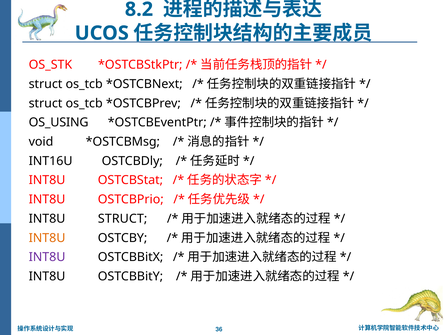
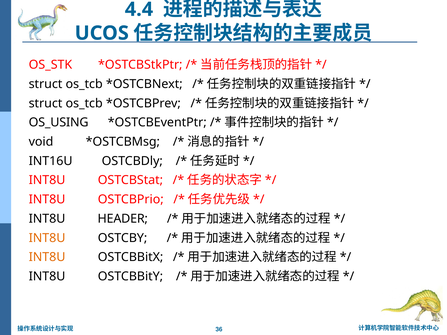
8.2: 8.2 -> 4.4
INT8U STRUCT: STRUCT -> HEADER
INT8U at (47, 257) colour: purple -> orange
